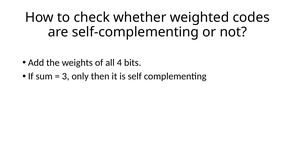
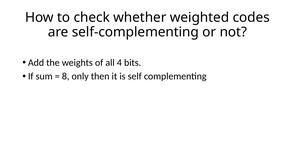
3: 3 -> 8
